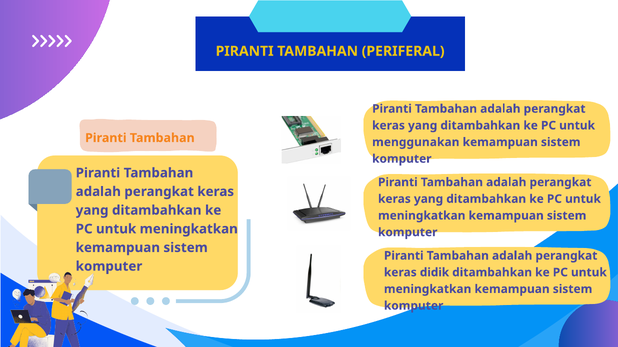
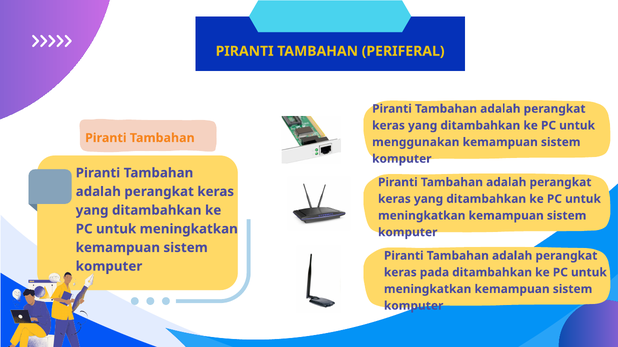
didik: didik -> pada
